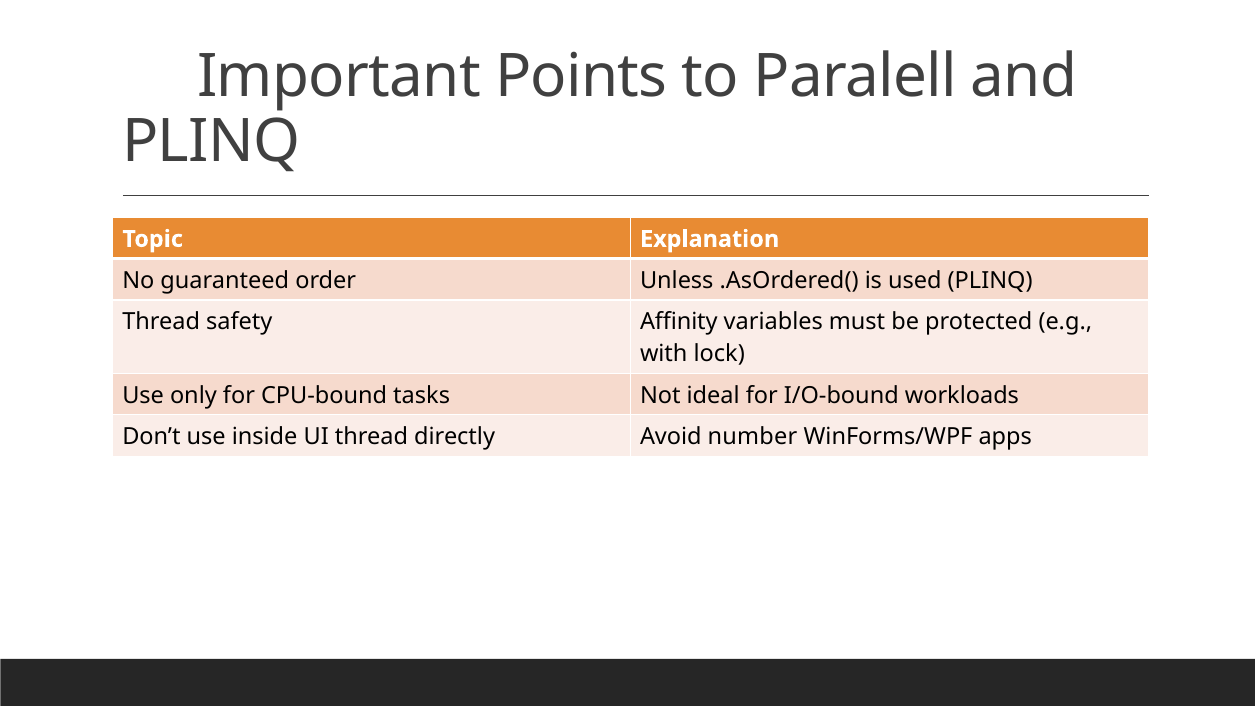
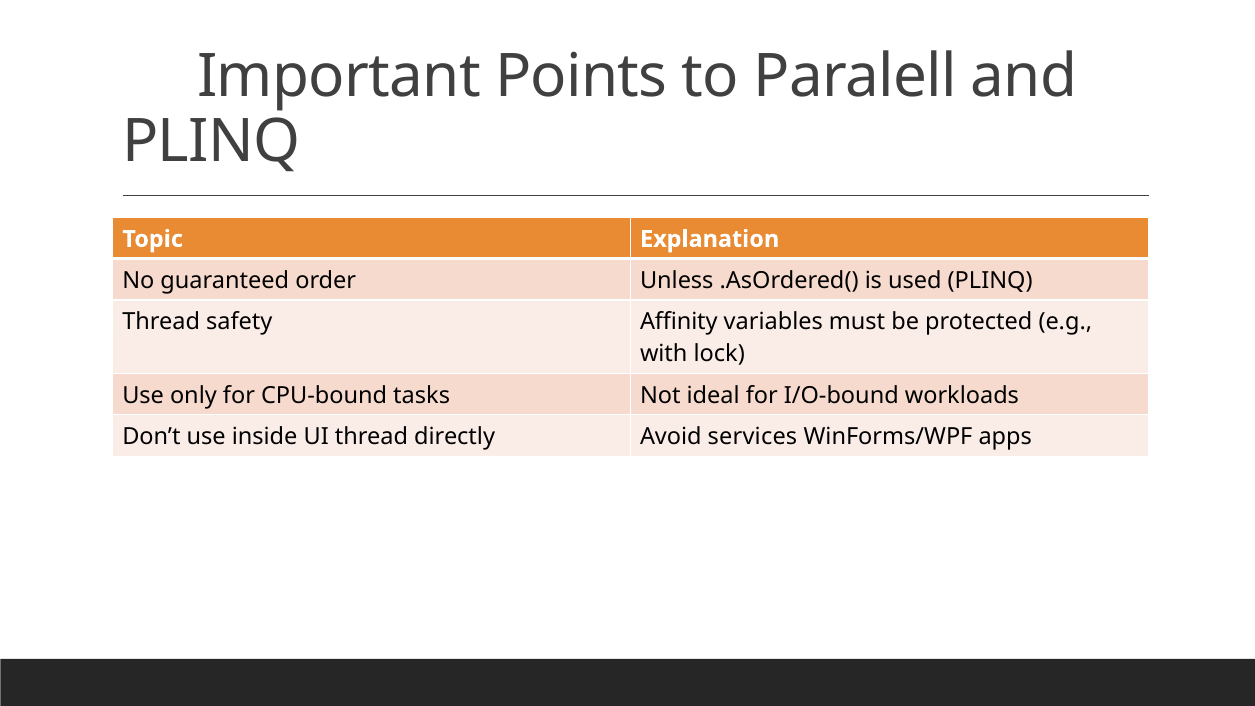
number: number -> services
